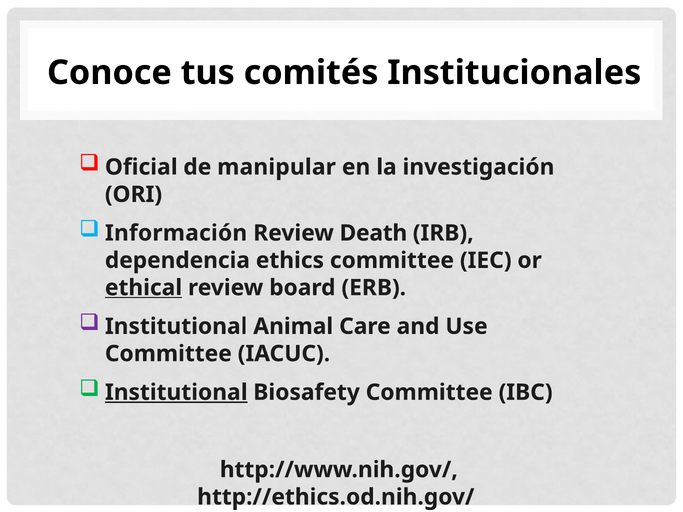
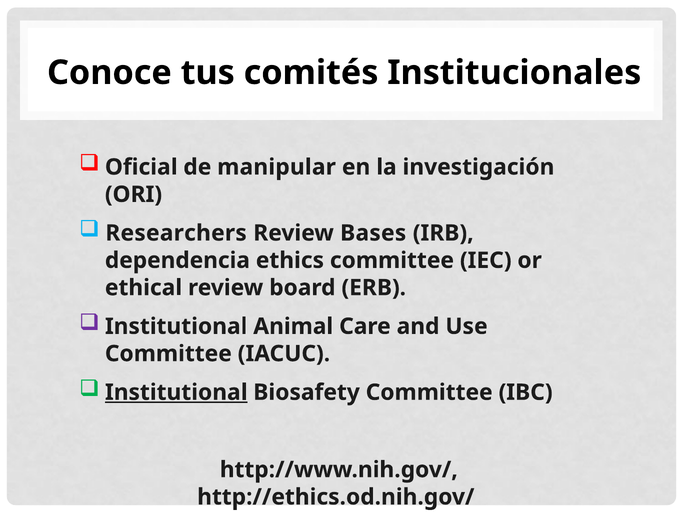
Información: Información -> Researchers
Death: Death -> Bases
ethical underline: present -> none
